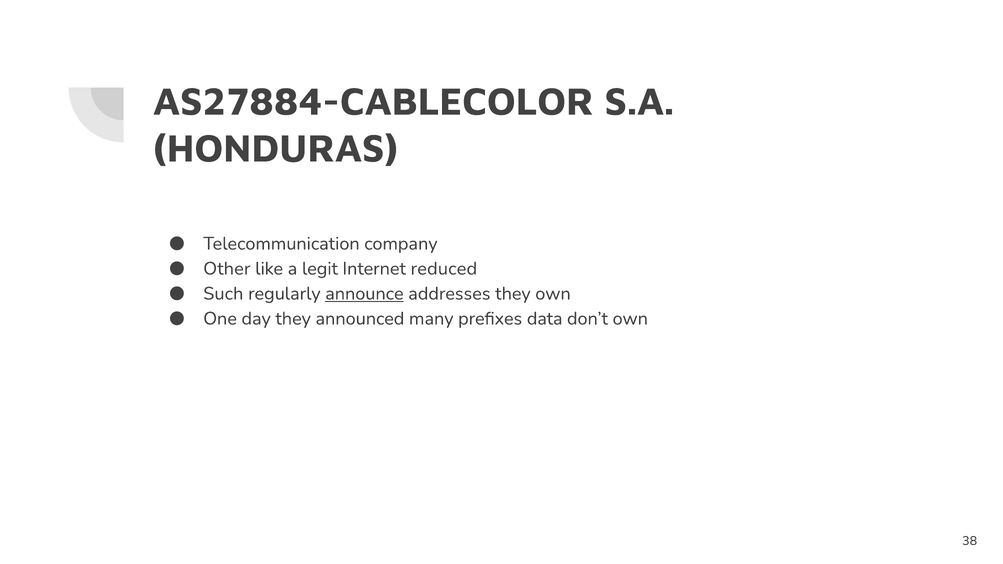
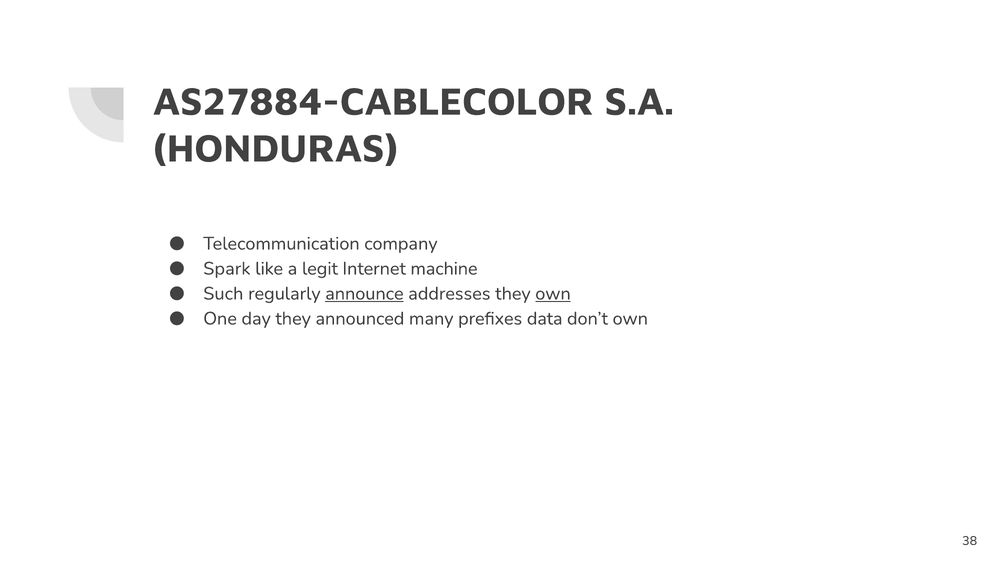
Other: Other -> Spark
reduced: reduced -> machine
own at (553, 294) underline: none -> present
